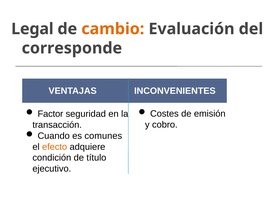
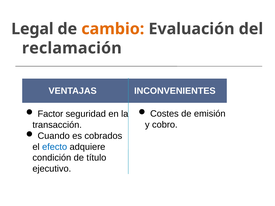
corresponde: corresponde -> reclamación
comunes: comunes -> cobrados
efecto colour: orange -> blue
